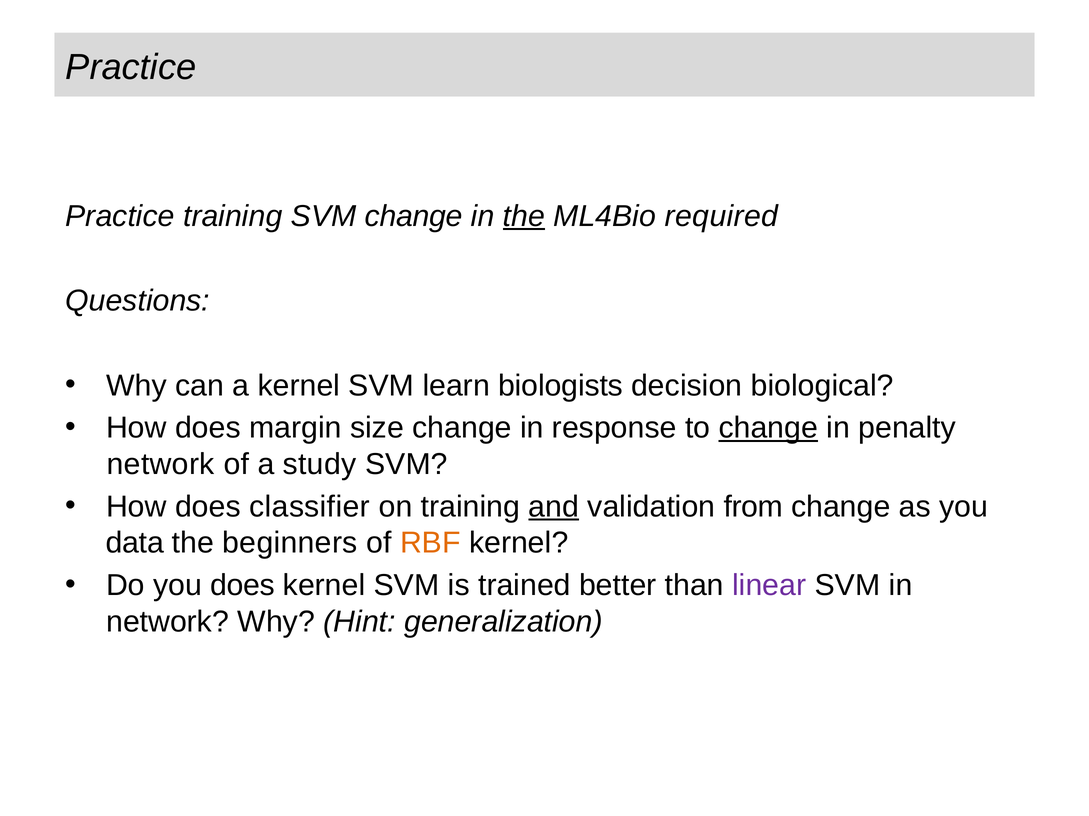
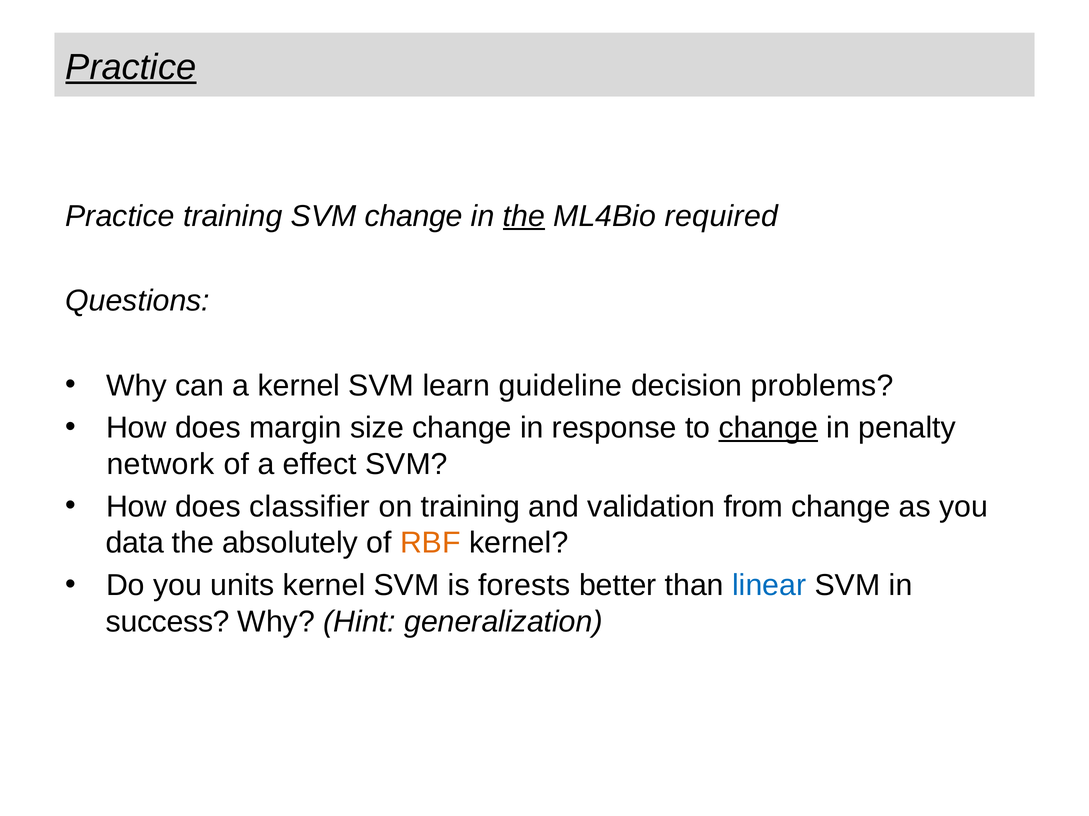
Practice at (131, 67) underline: none -> present
biologists: biologists -> guideline
biological: biological -> problems
study: study -> effect
and underline: present -> none
beginners: beginners -> absolutely
you does: does -> units
trained: trained -> forests
linear colour: purple -> blue
network at (168, 622): network -> success
